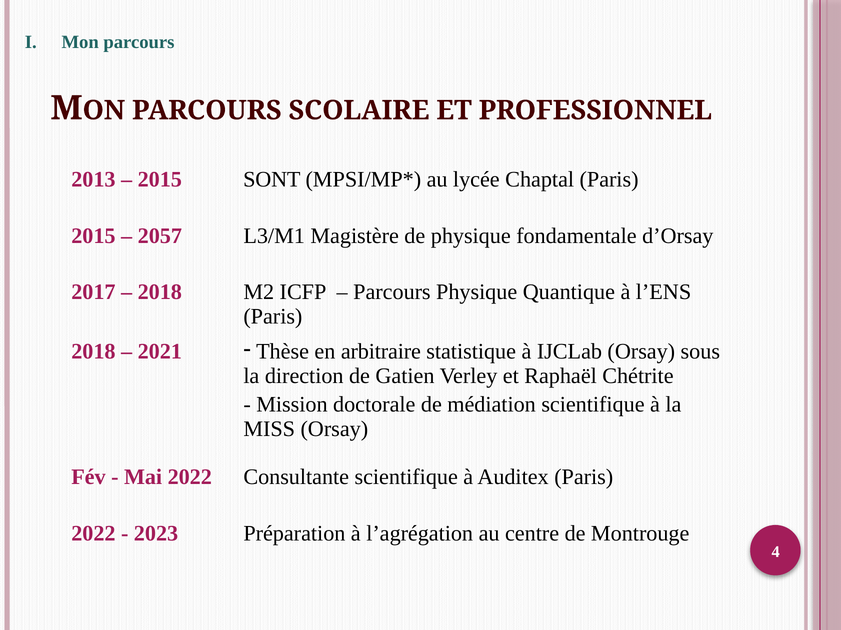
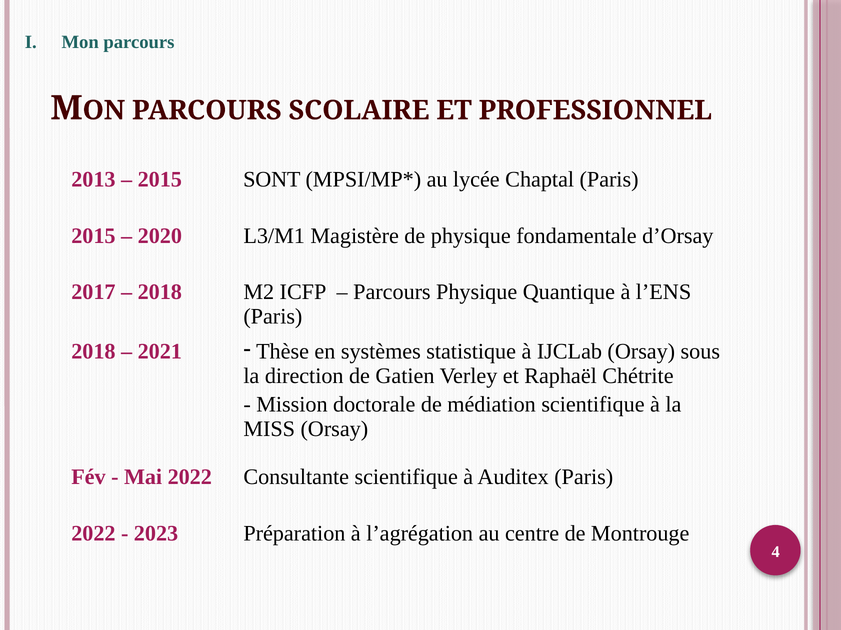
2057: 2057 -> 2020
arbitraire: arbitraire -> systèmes
